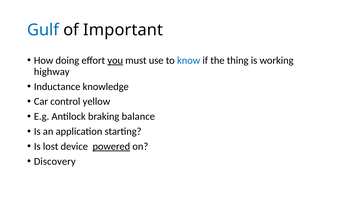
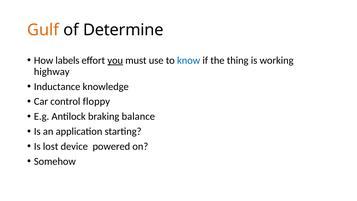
Gulf colour: blue -> orange
Important: Important -> Determine
doing: doing -> labels
yellow: yellow -> floppy
powered underline: present -> none
Discovery: Discovery -> Somehow
